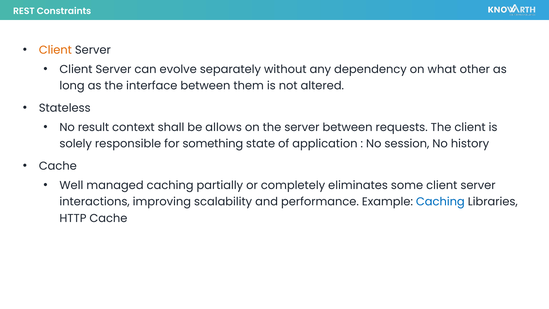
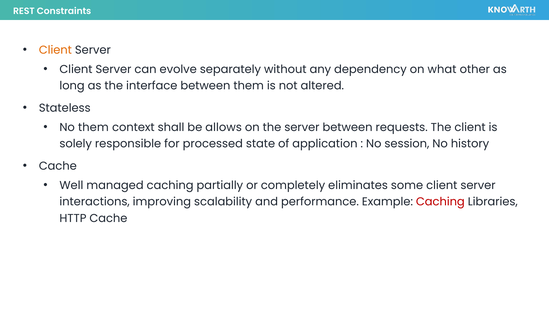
No result: result -> them
something: something -> processed
Caching at (440, 202) colour: blue -> red
